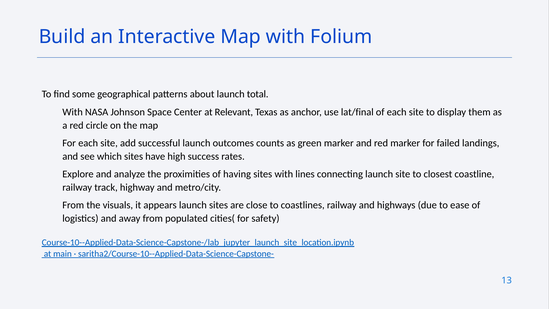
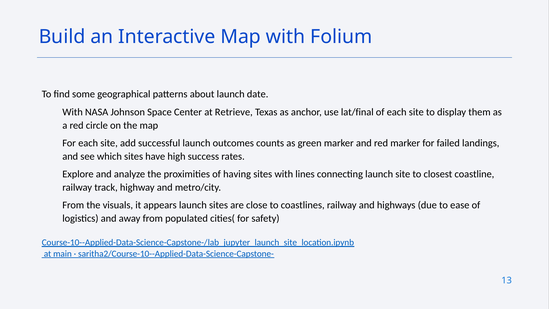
total: total -> date
Relevant: Relevant -> Retrieve
